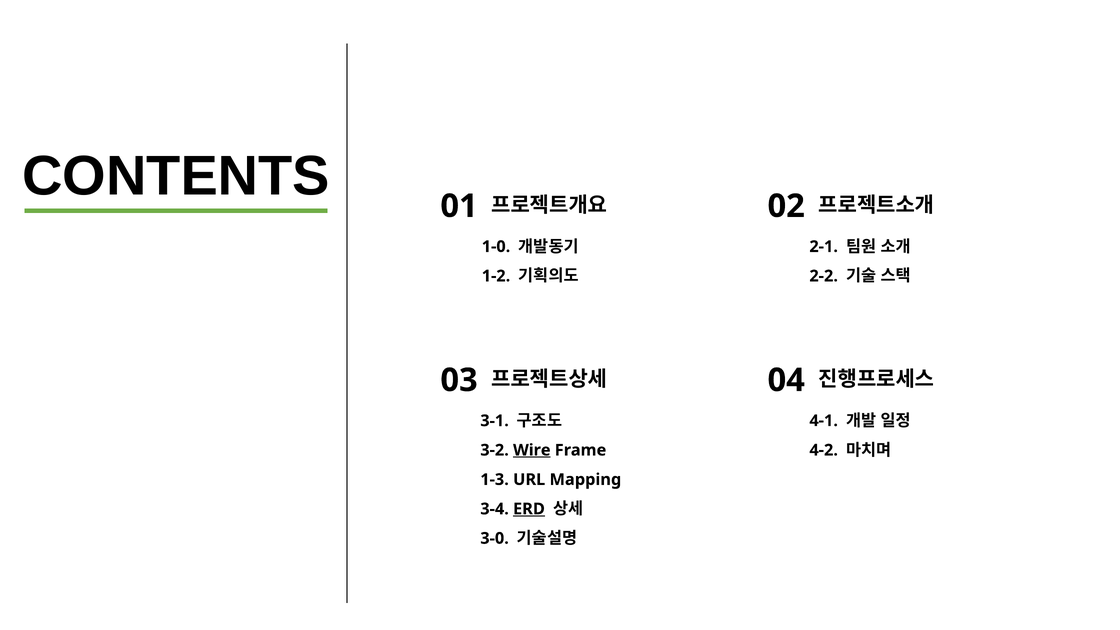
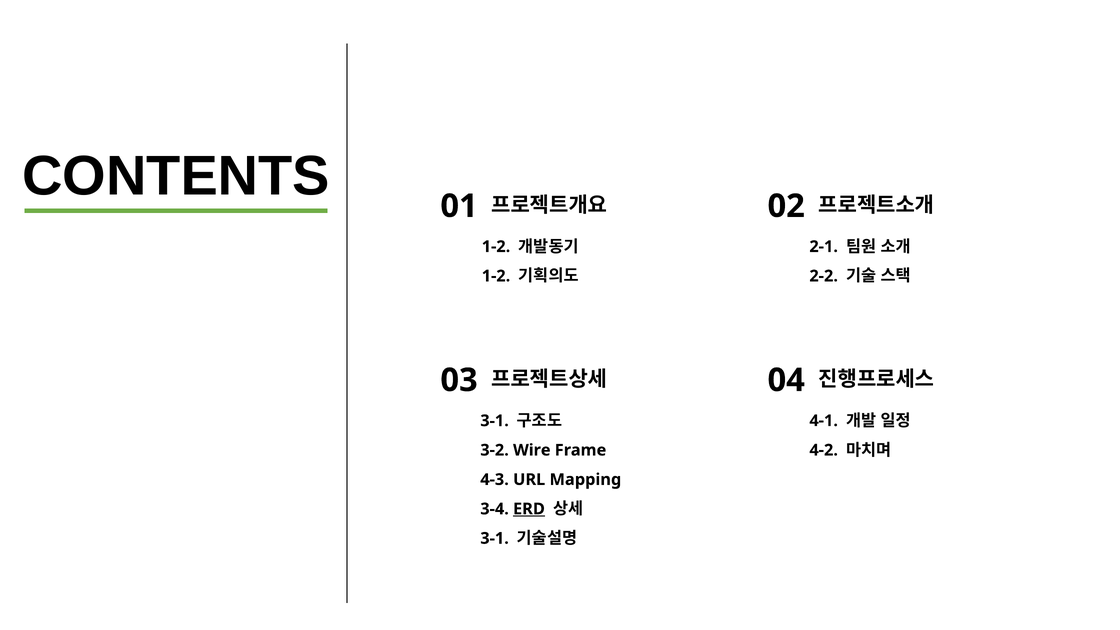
1-0 at (496, 247): 1-0 -> 1-2
Wire underline: present -> none
1-3: 1-3 -> 4-3
3-0 at (495, 538): 3-0 -> 3-1
